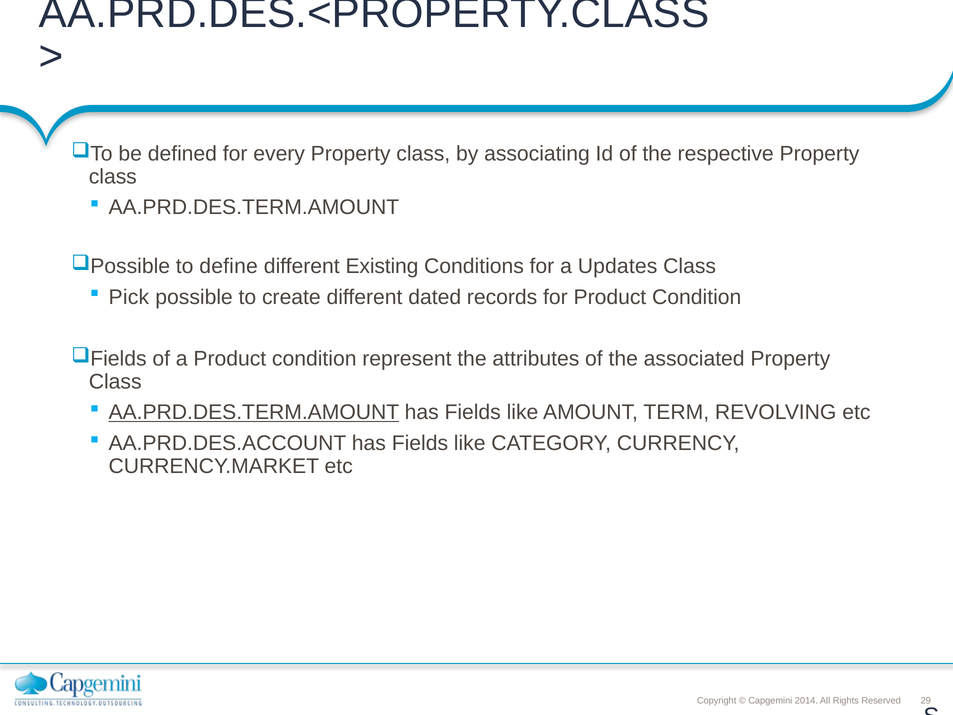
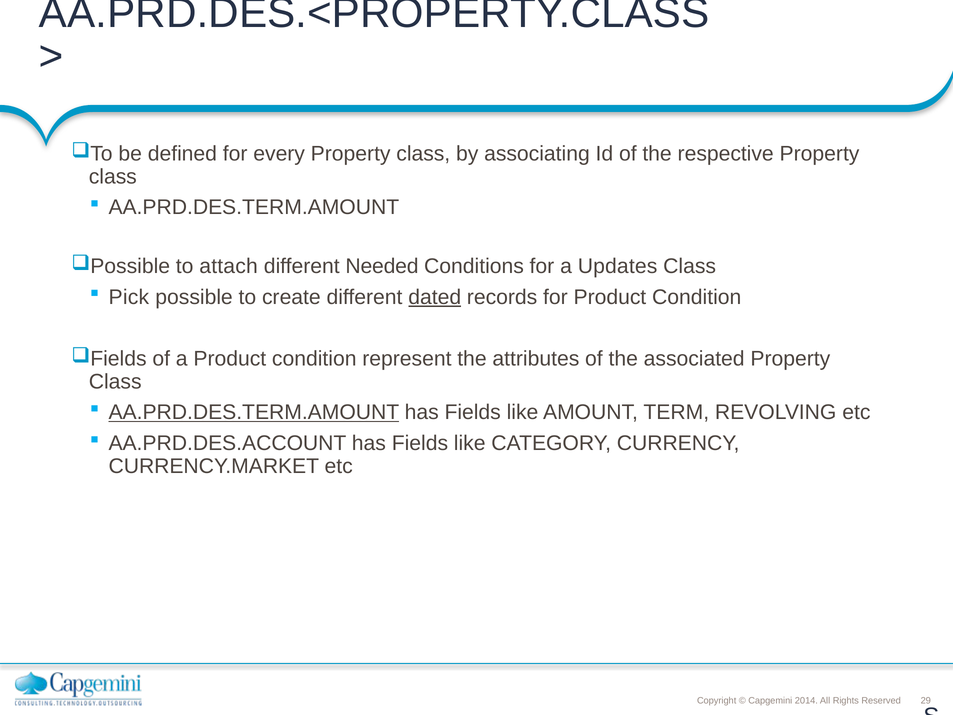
define: define -> attach
Existing: Existing -> Needed
dated underline: none -> present
